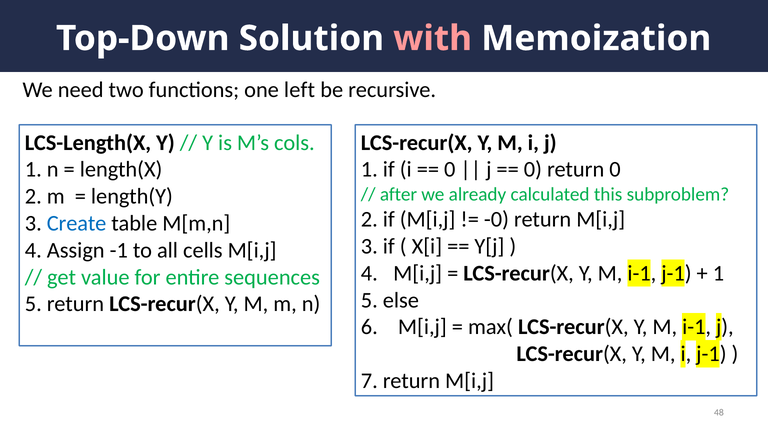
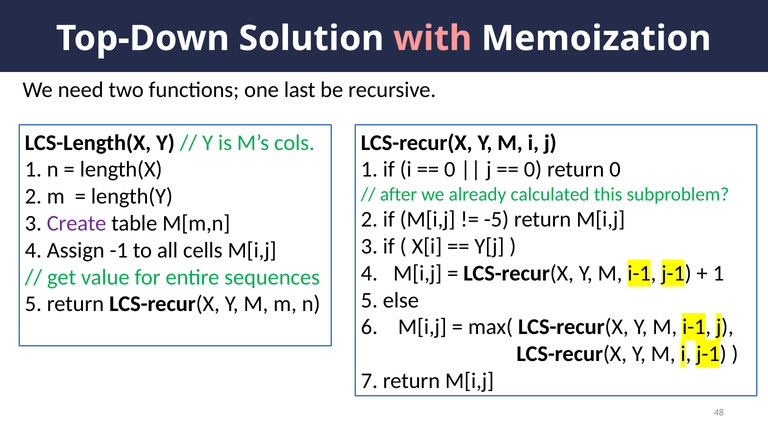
left: left -> last
-0: -0 -> -5
Create colour: blue -> purple
